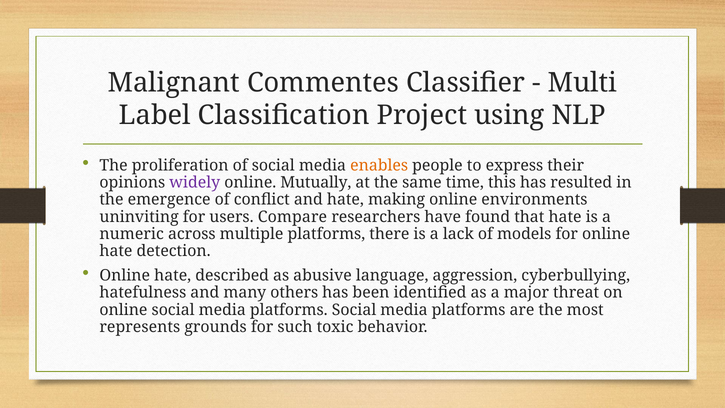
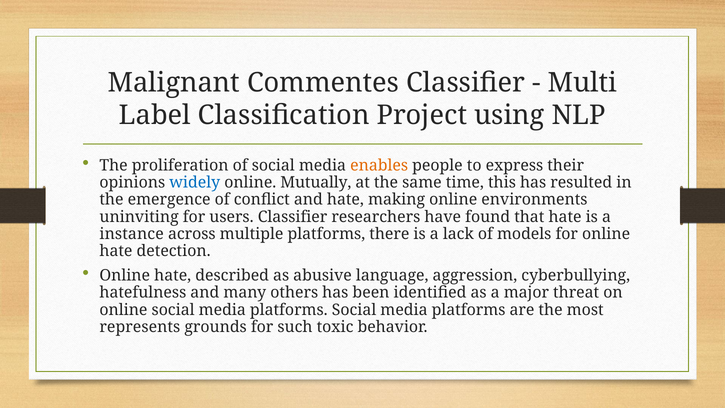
widely colour: purple -> blue
users Compare: Compare -> Classifier
numeric: numeric -> instance
